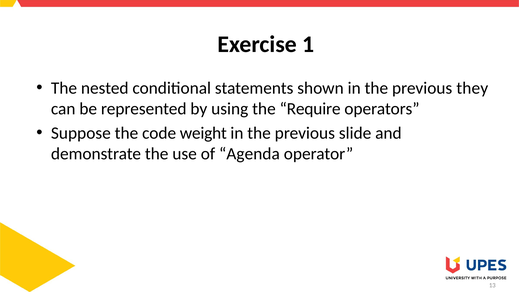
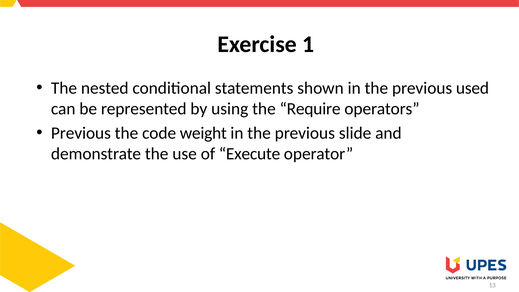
they: they -> used
Suppose at (81, 133): Suppose -> Previous
Agenda: Agenda -> Execute
